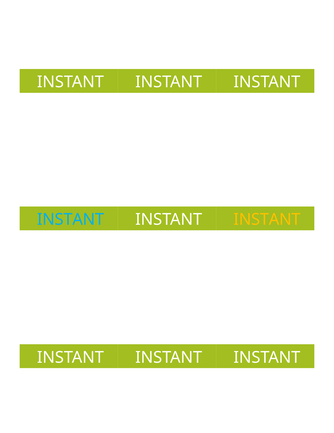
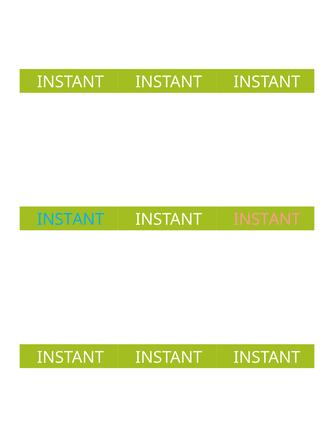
INSTANT at (267, 219) colour: yellow -> pink
